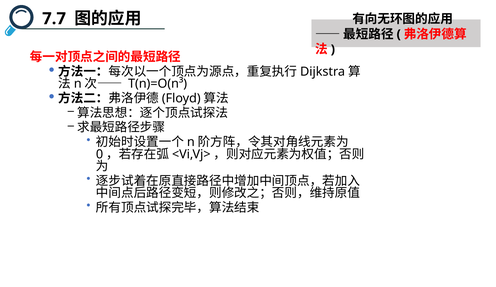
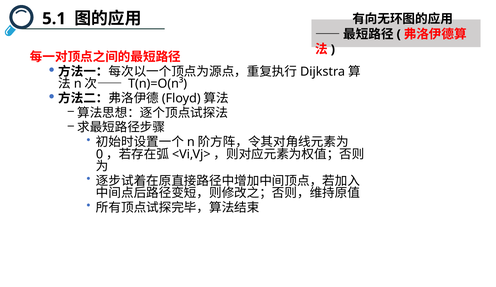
7.7: 7.7 -> 5.1
